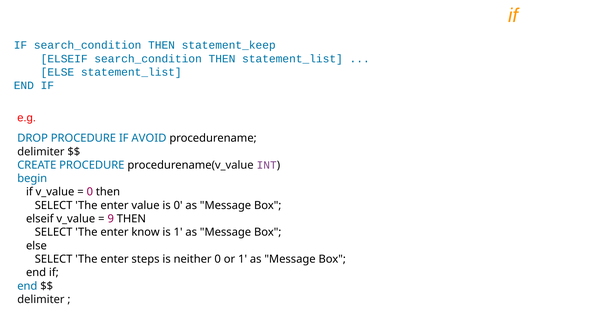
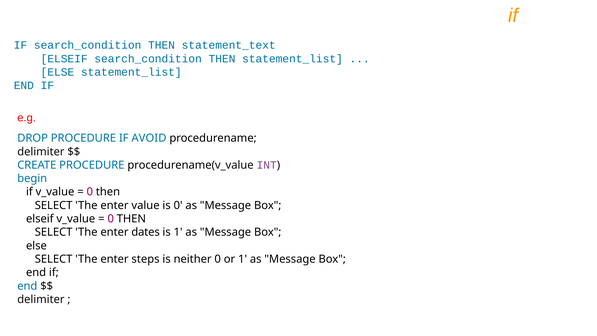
statement_keep: statement_keep -> statement_text
9 at (111, 219): 9 -> 0
know: know -> dates
